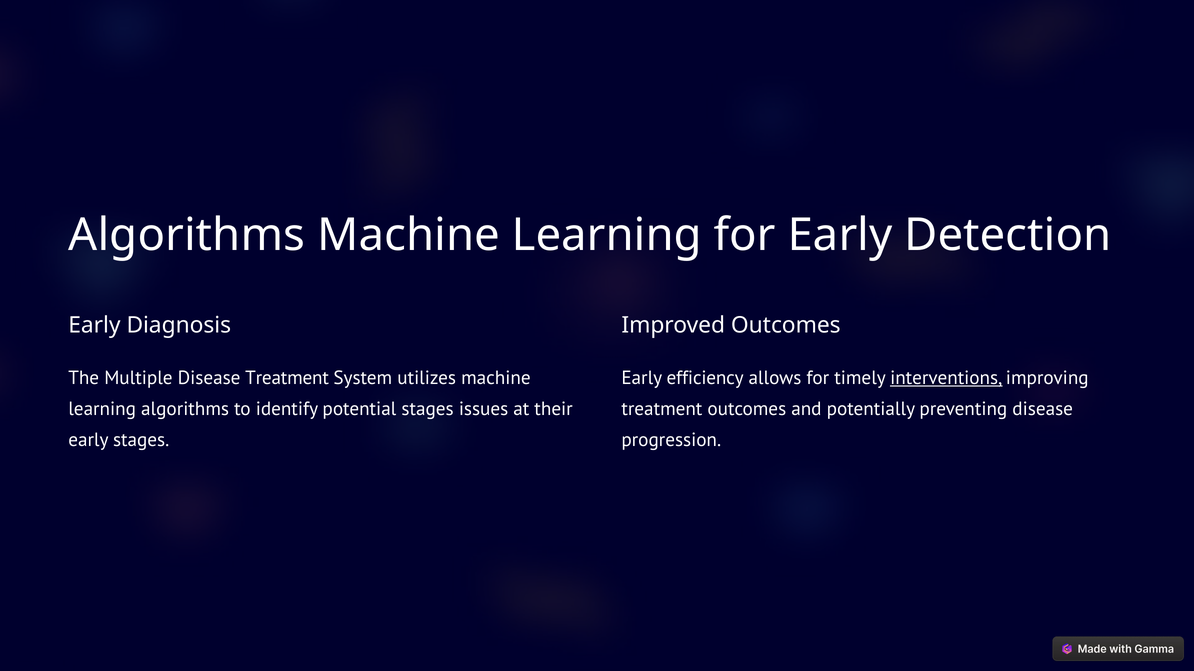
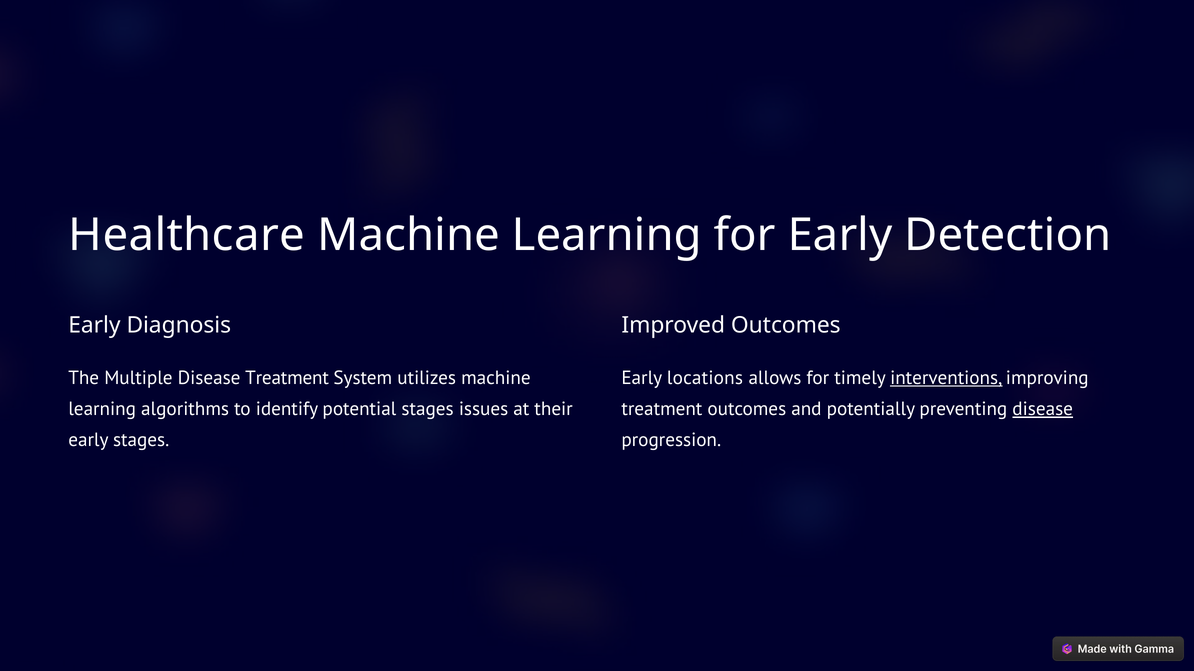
Algorithms at (187, 236): Algorithms -> Healthcare
efficiency: efficiency -> locations
disease at (1043, 409) underline: none -> present
